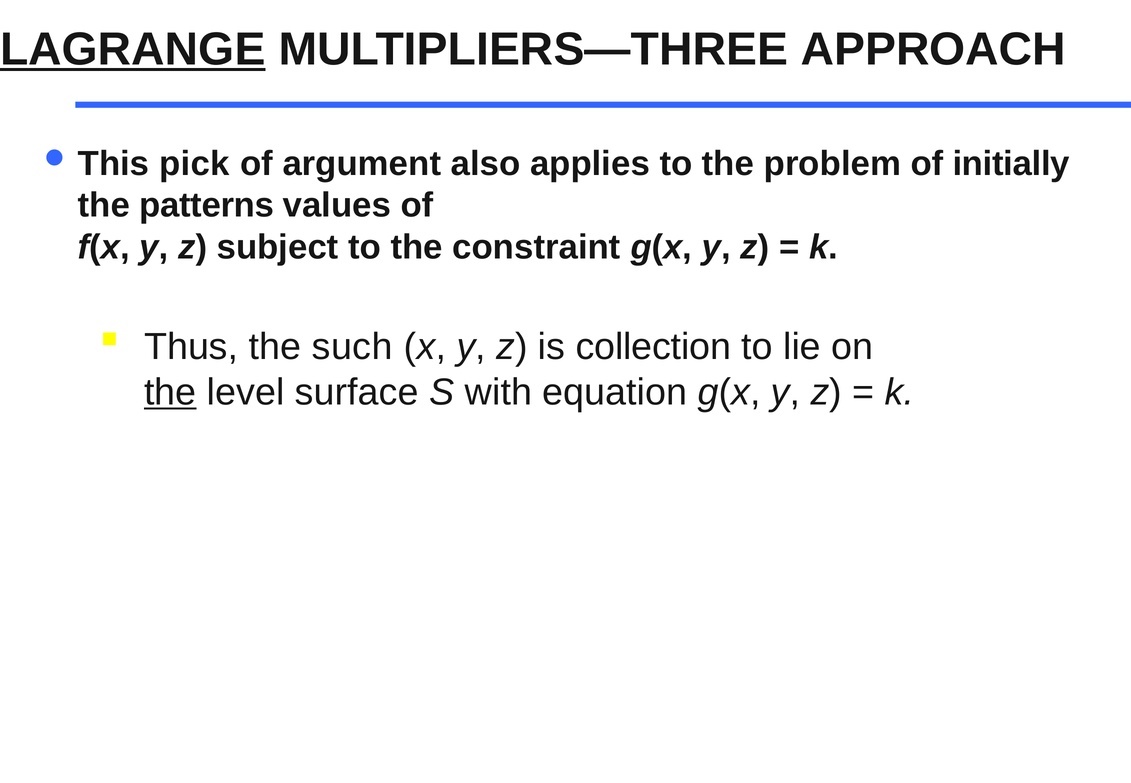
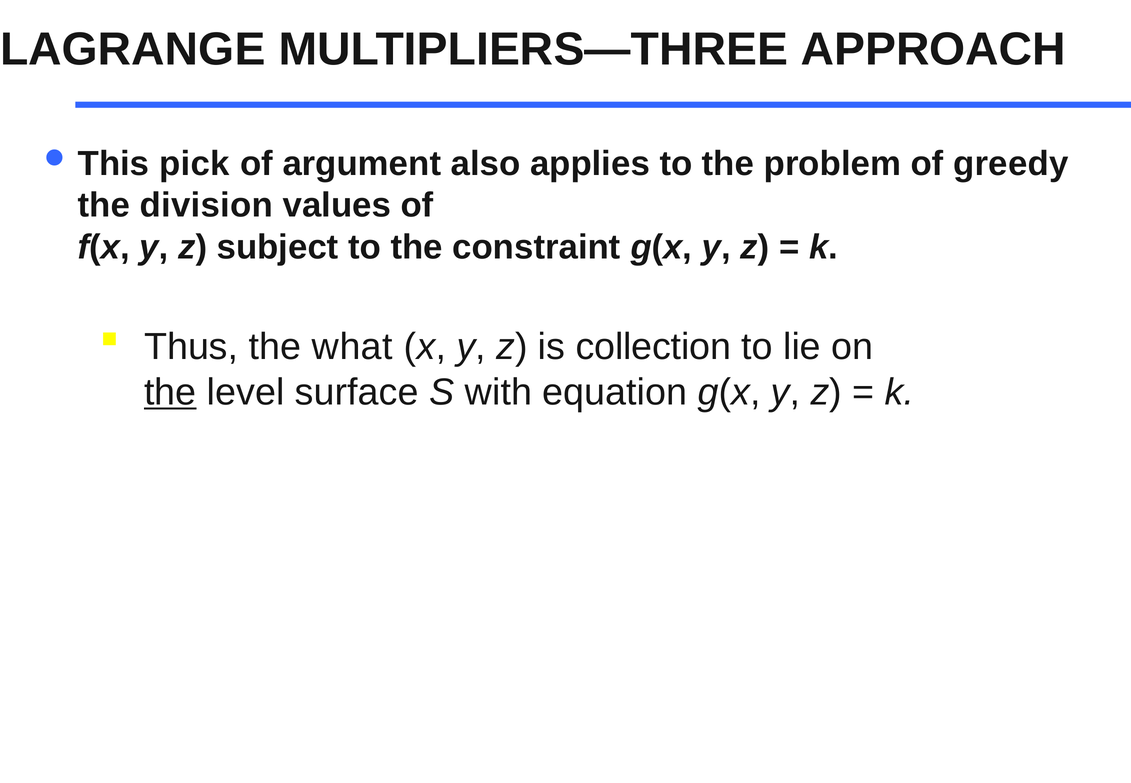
LAGRANGE underline: present -> none
initially: initially -> greedy
patterns: patterns -> division
such: such -> what
